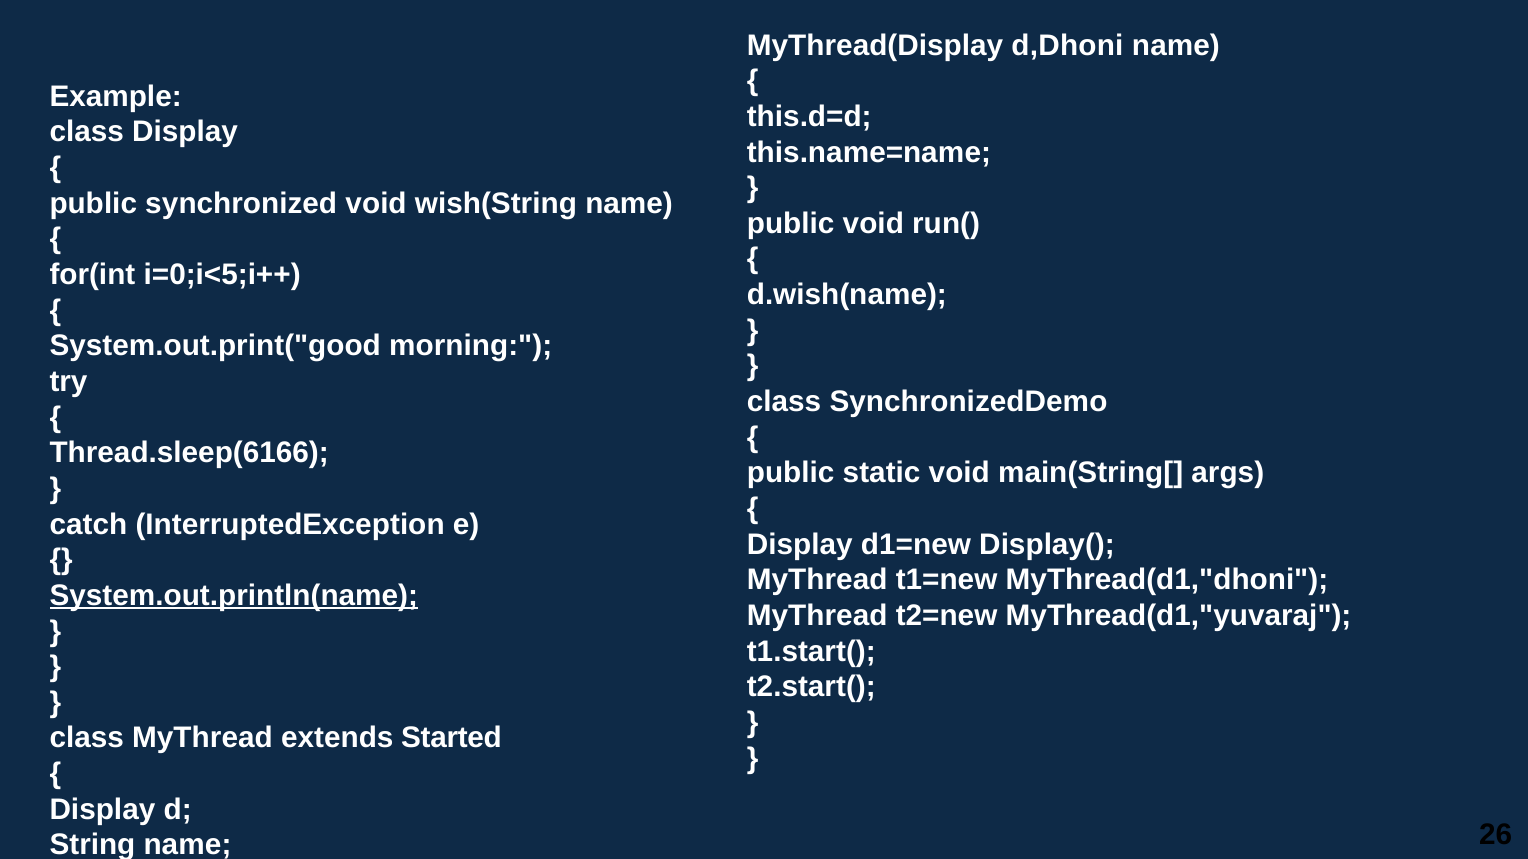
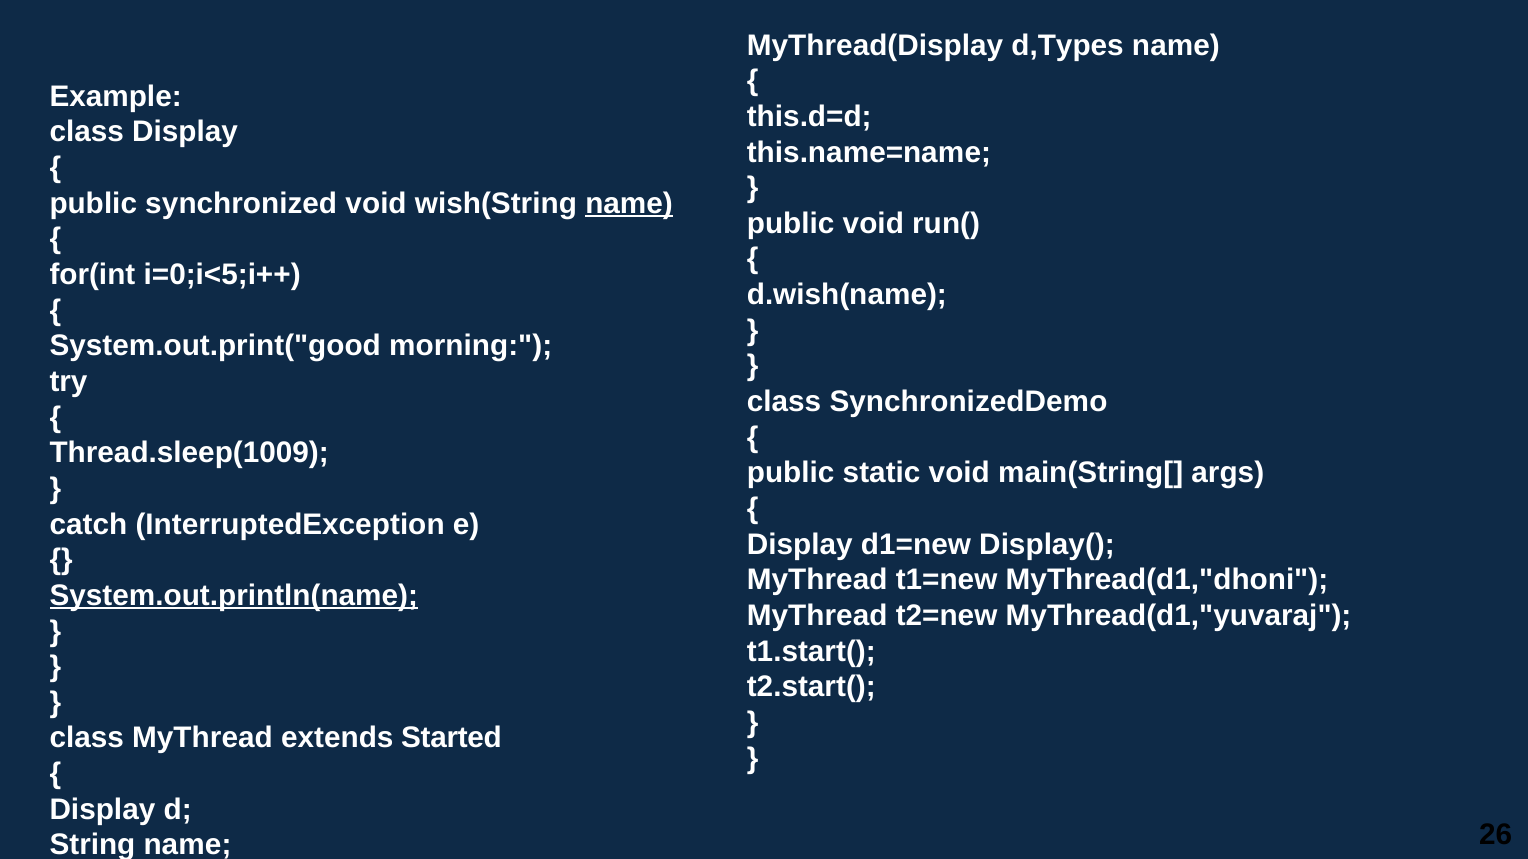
d,Dhoni: d,Dhoni -> d,Types
name at (629, 204) underline: none -> present
Thread.sleep(6166: Thread.sleep(6166 -> Thread.sleep(1009
